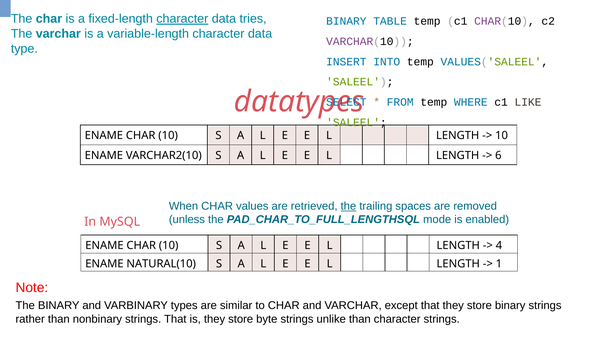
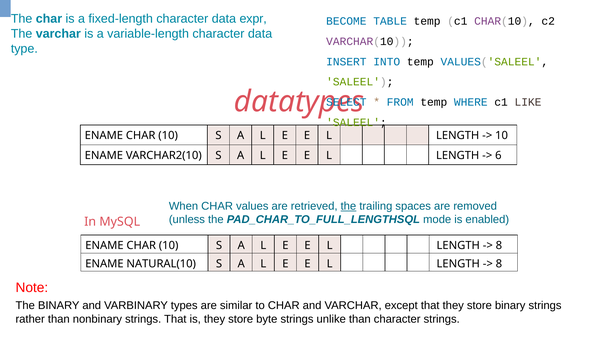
character at (182, 19) underline: present -> none
tries: tries -> expr
BINARY at (346, 21): BINARY -> BECOME
4 at (499, 245): 4 -> 8
1 at (499, 263): 1 -> 8
